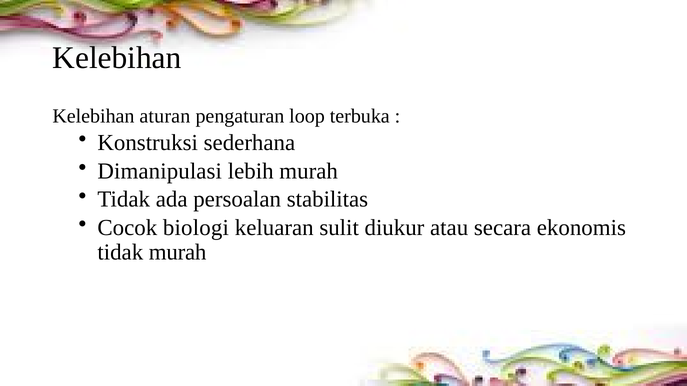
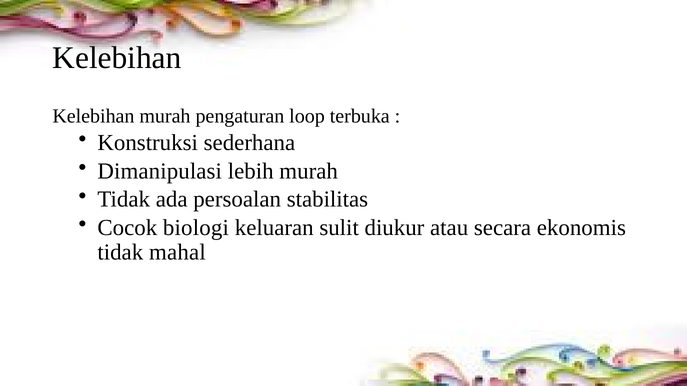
Kelebihan aturan: aturan -> murah
tidak murah: murah -> mahal
